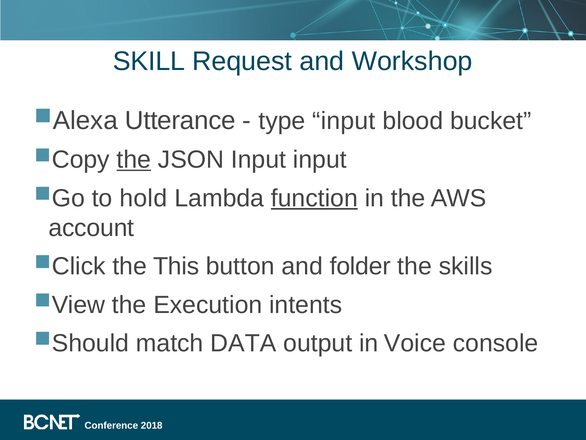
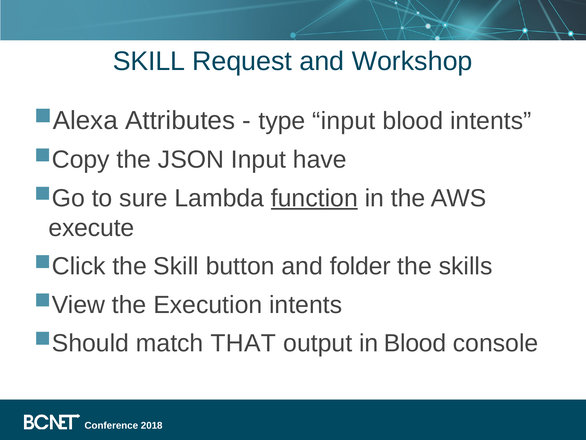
Utterance: Utterance -> Attributes
blood bucket: bucket -> intents
the at (134, 160) underline: present -> none
Input input: input -> have
hold: hold -> sure
account: account -> execute
the This: This -> Skill
DATA: DATA -> THAT
in Voice: Voice -> Blood
